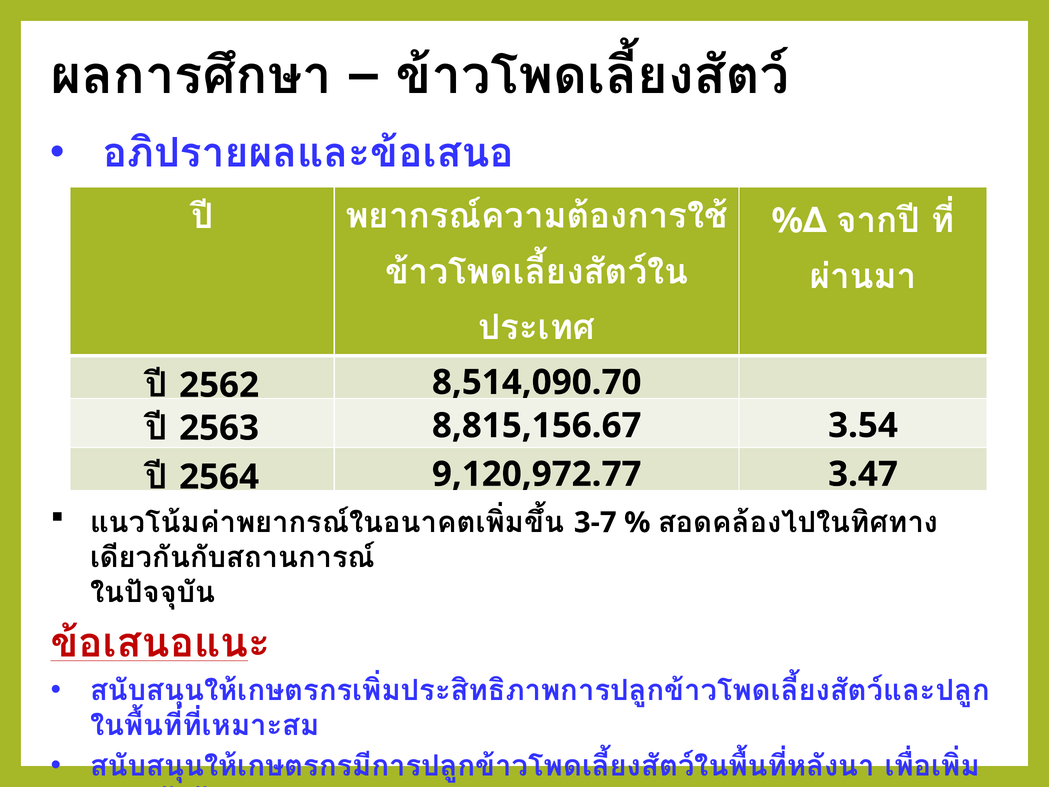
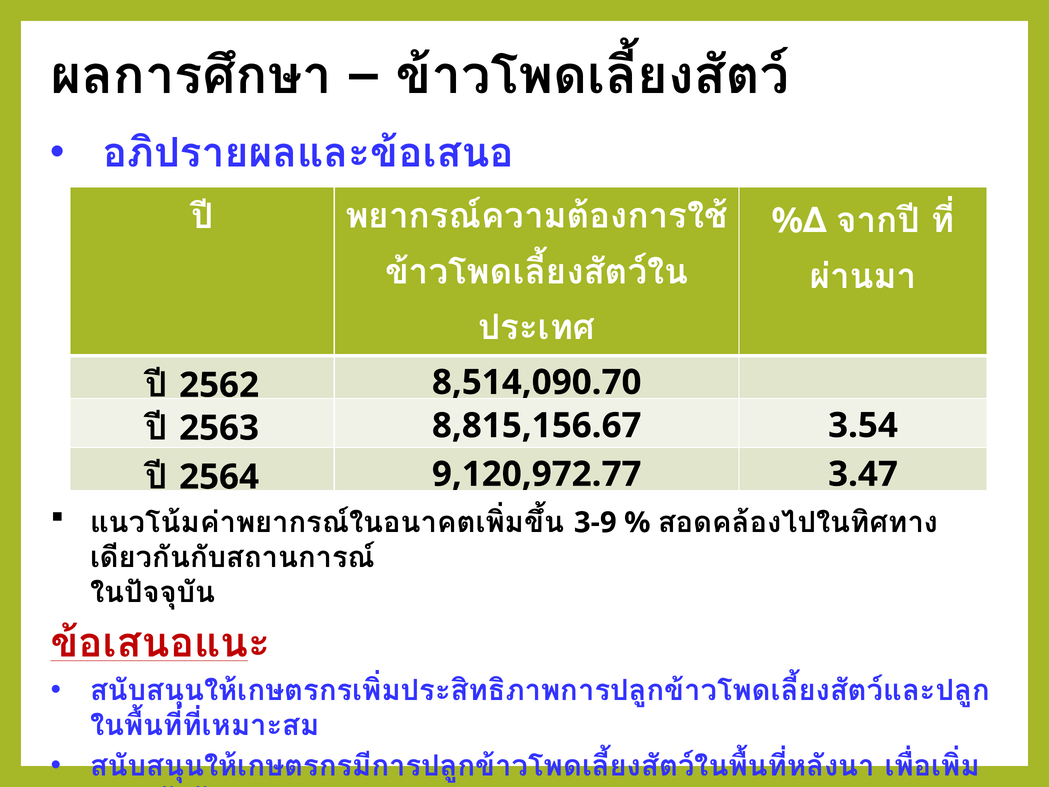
3-7: 3-7 -> 3-9
